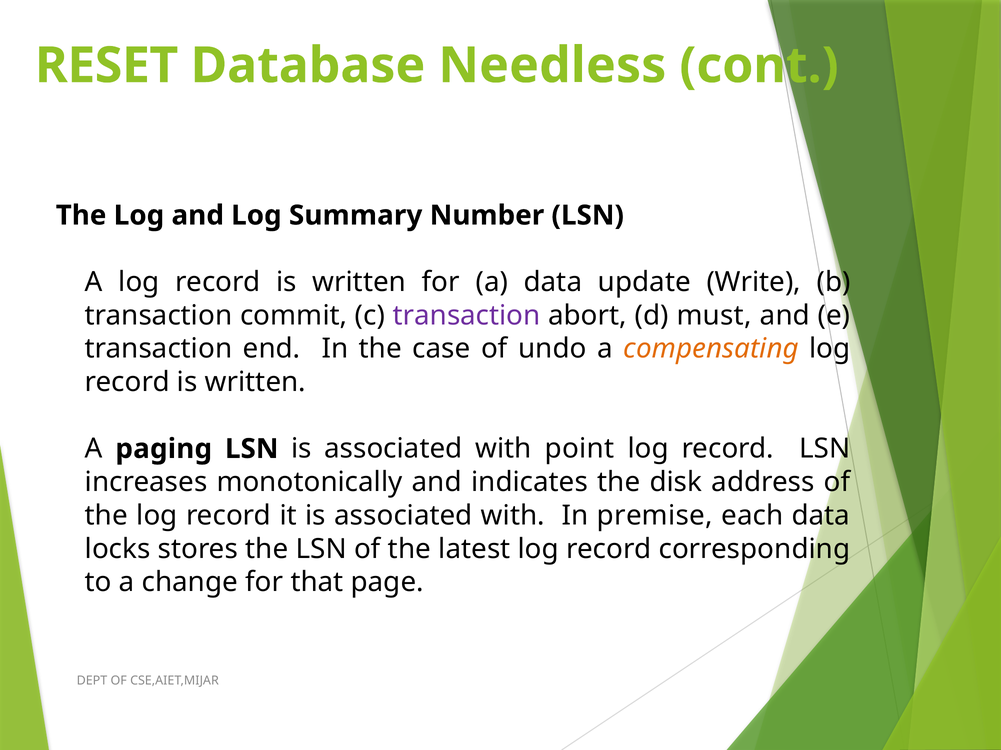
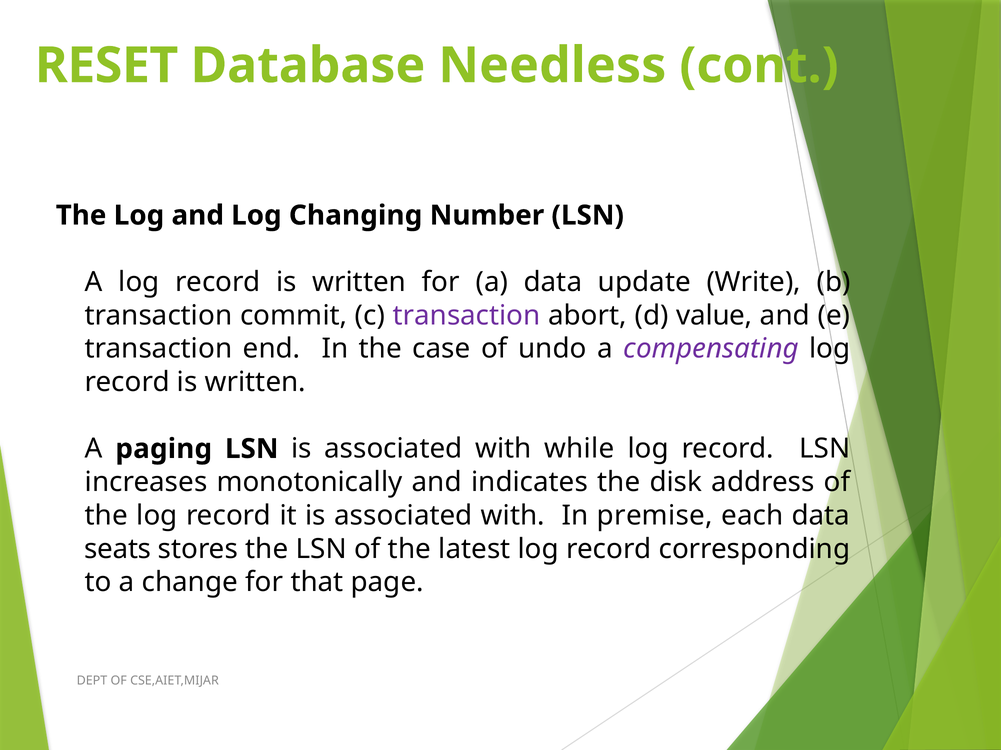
Summary: Summary -> Changing
must: must -> value
compensating colour: orange -> purple
point: point -> while
locks: locks -> seats
